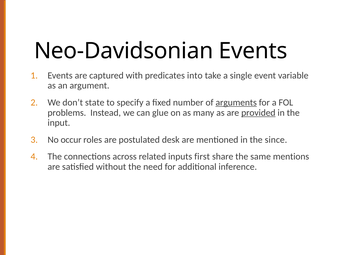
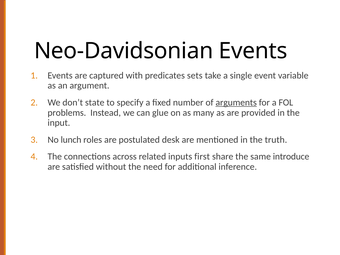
into: into -> sets
provided underline: present -> none
occur: occur -> lunch
since: since -> truth
mentions: mentions -> introduce
